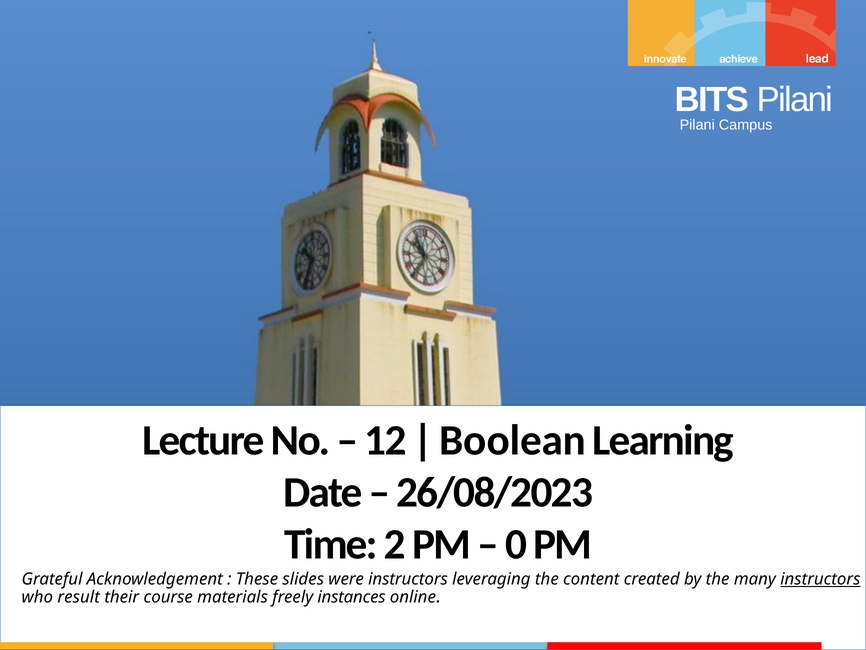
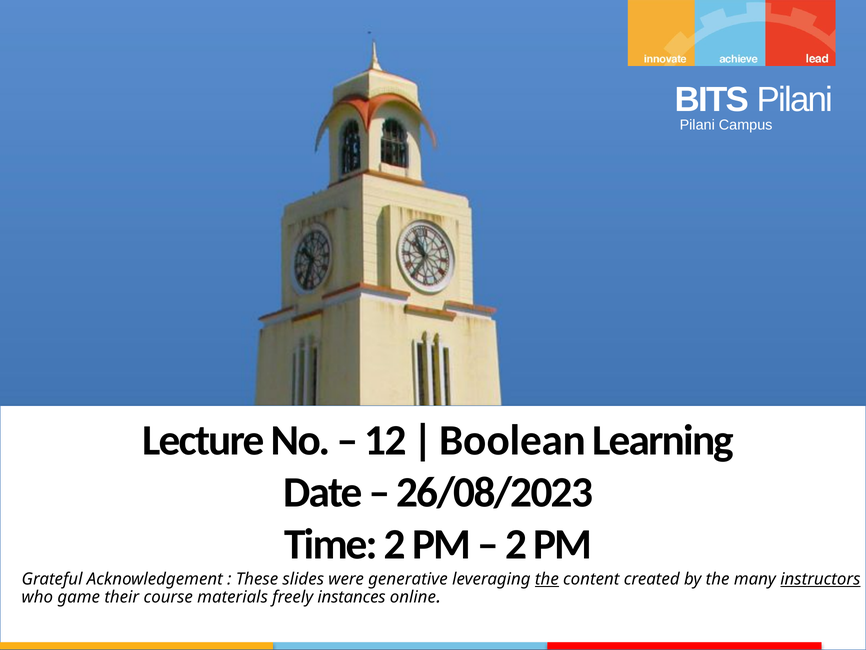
0 at (516, 544): 0 -> 2
were instructors: instructors -> generative
the at (547, 579) underline: none -> present
result: result -> game
